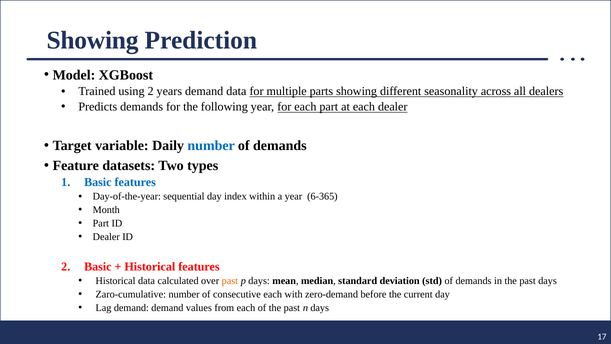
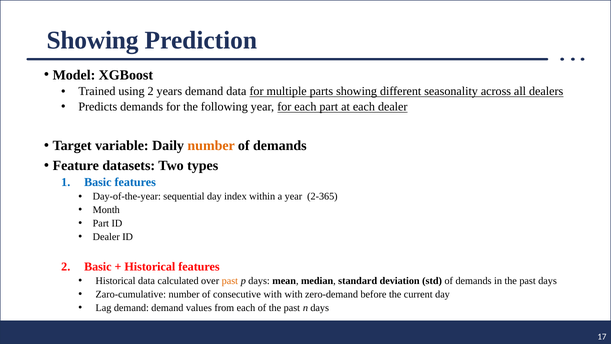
number at (211, 146) colour: blue -> orange
6-365: 6-365 -> 2-365
consecutive each: each -> with
